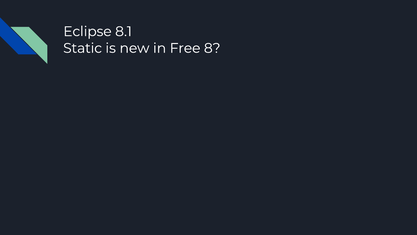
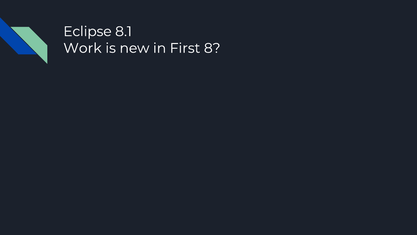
Static: Static -> Work
Free: Free -> First
